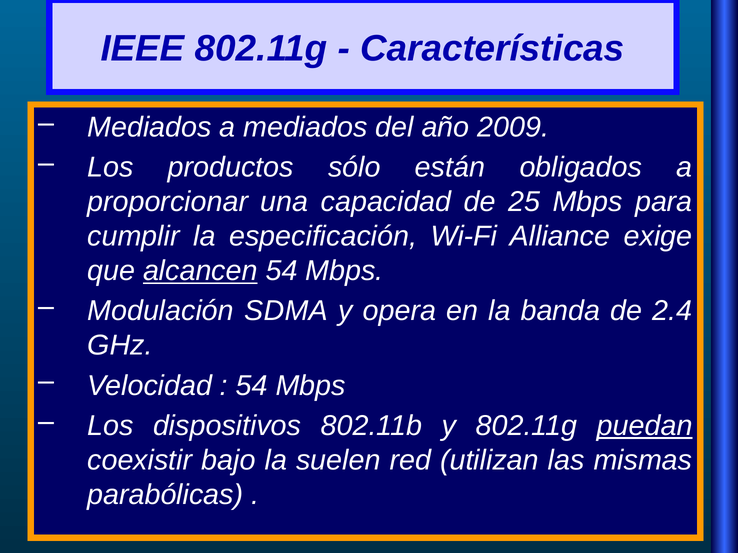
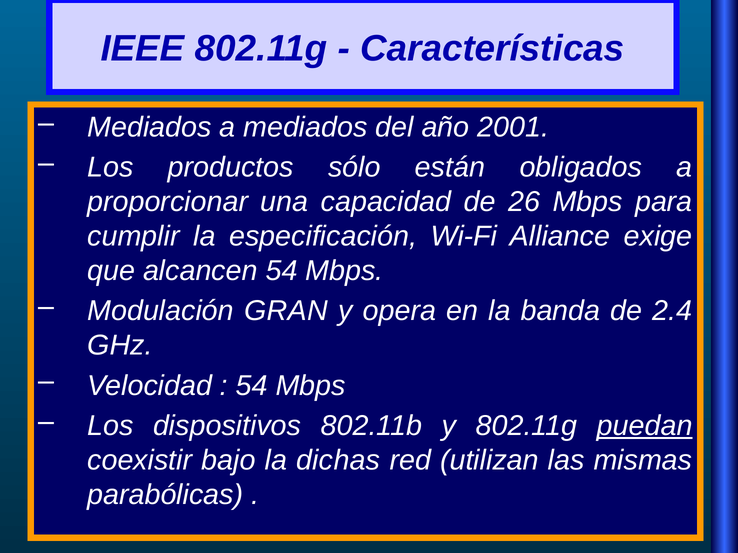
2009: 2009 -> 2001
25: 25 -> 26
alcancen underline: present -> none
SDMA: SDMA -> GRAN
suelen: suelen -> dichas
